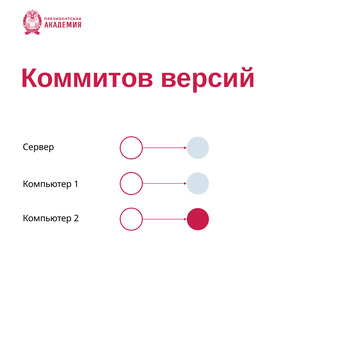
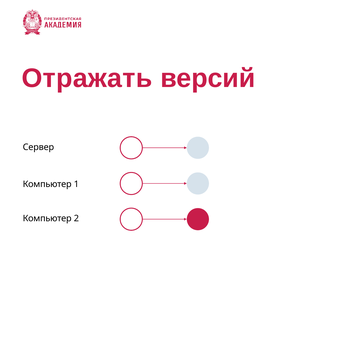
Коммитов: Коммитов -> Отражать
